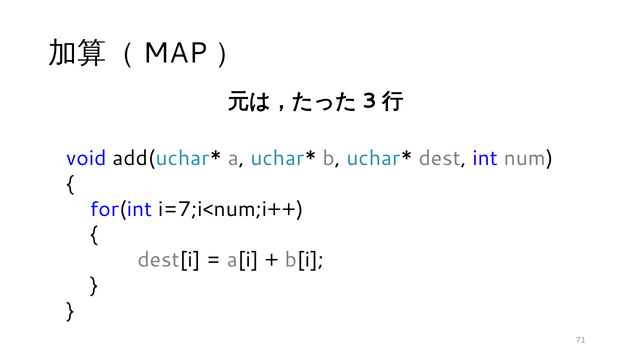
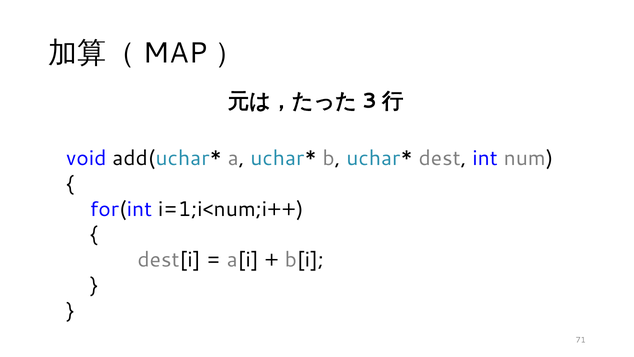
i=7;i<num;i++: i=7;i<num;i++ -> i=1;i<num;i++
